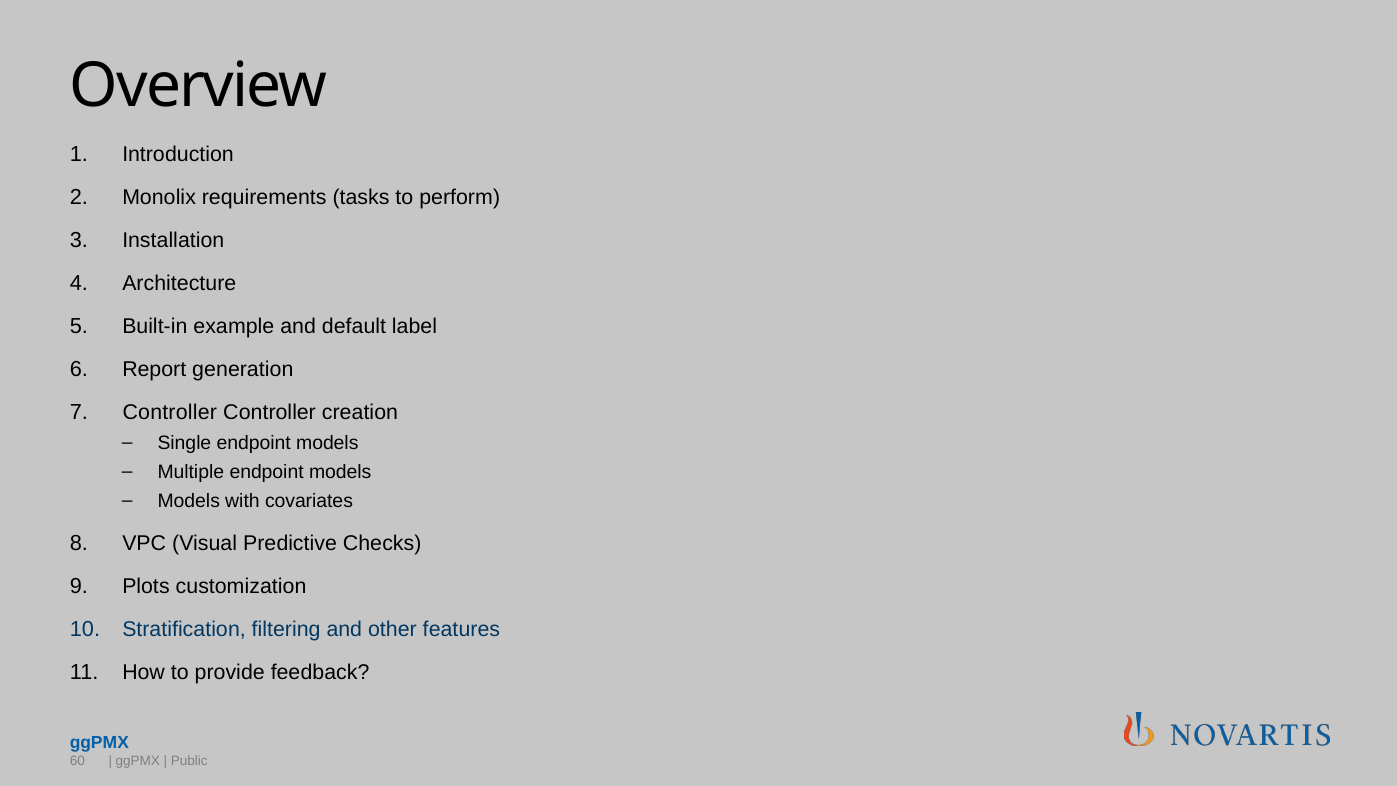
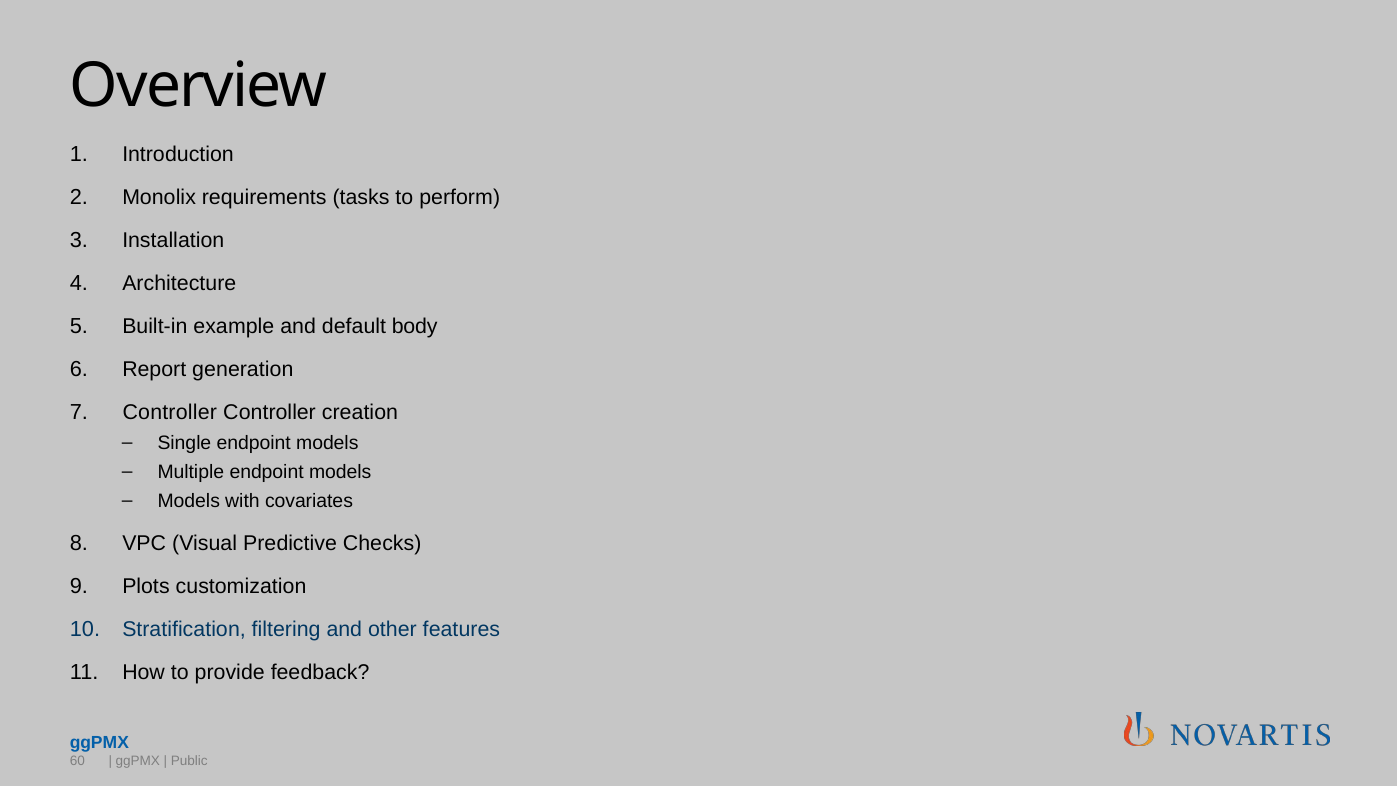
label: label -> body
